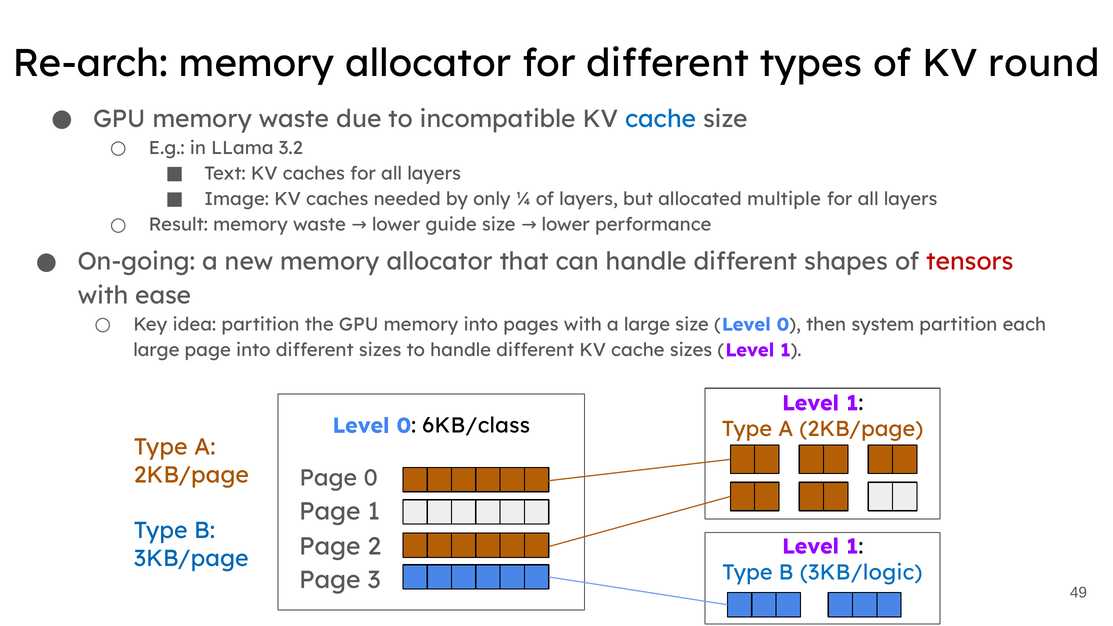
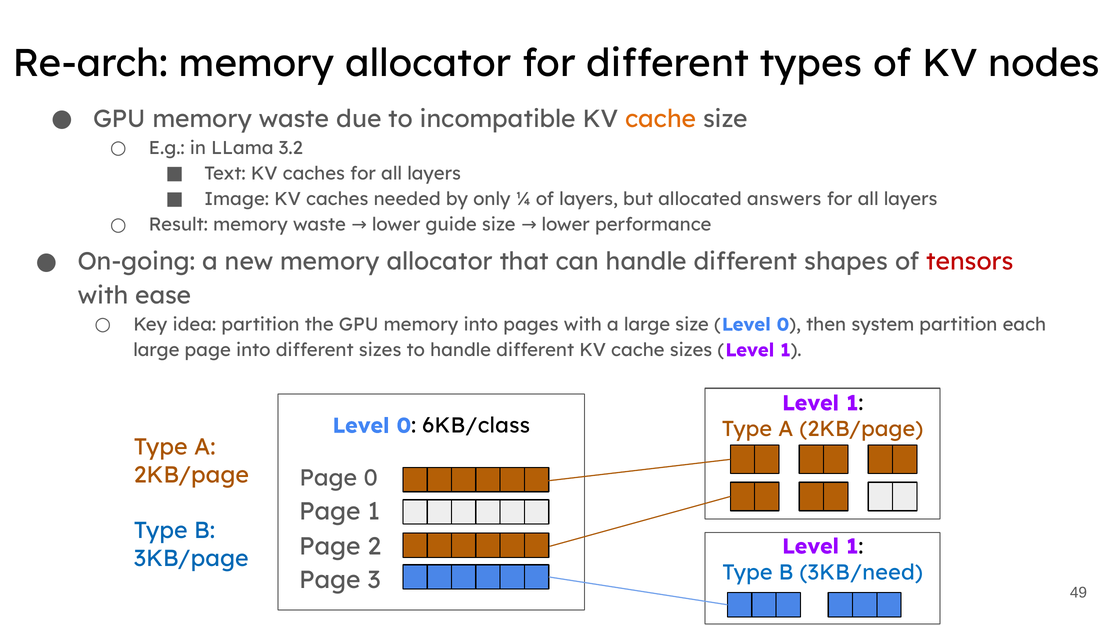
round: round -> nodes
cache at (661, 119) colour: blue -> orange
multiple: multiple -> answers
3KB/logic: 3KB/logic -> 3KB/need
